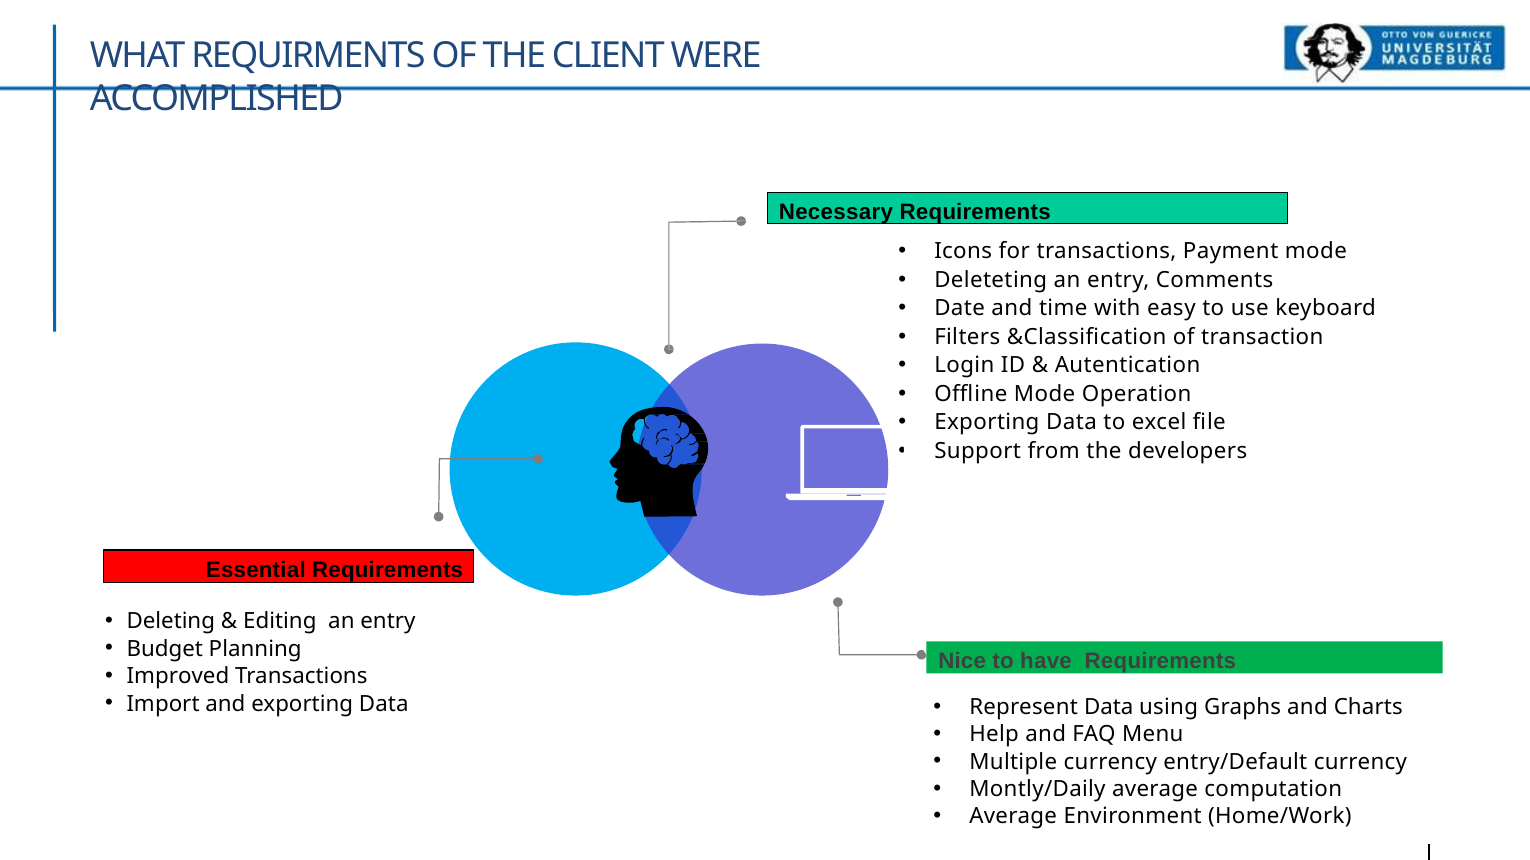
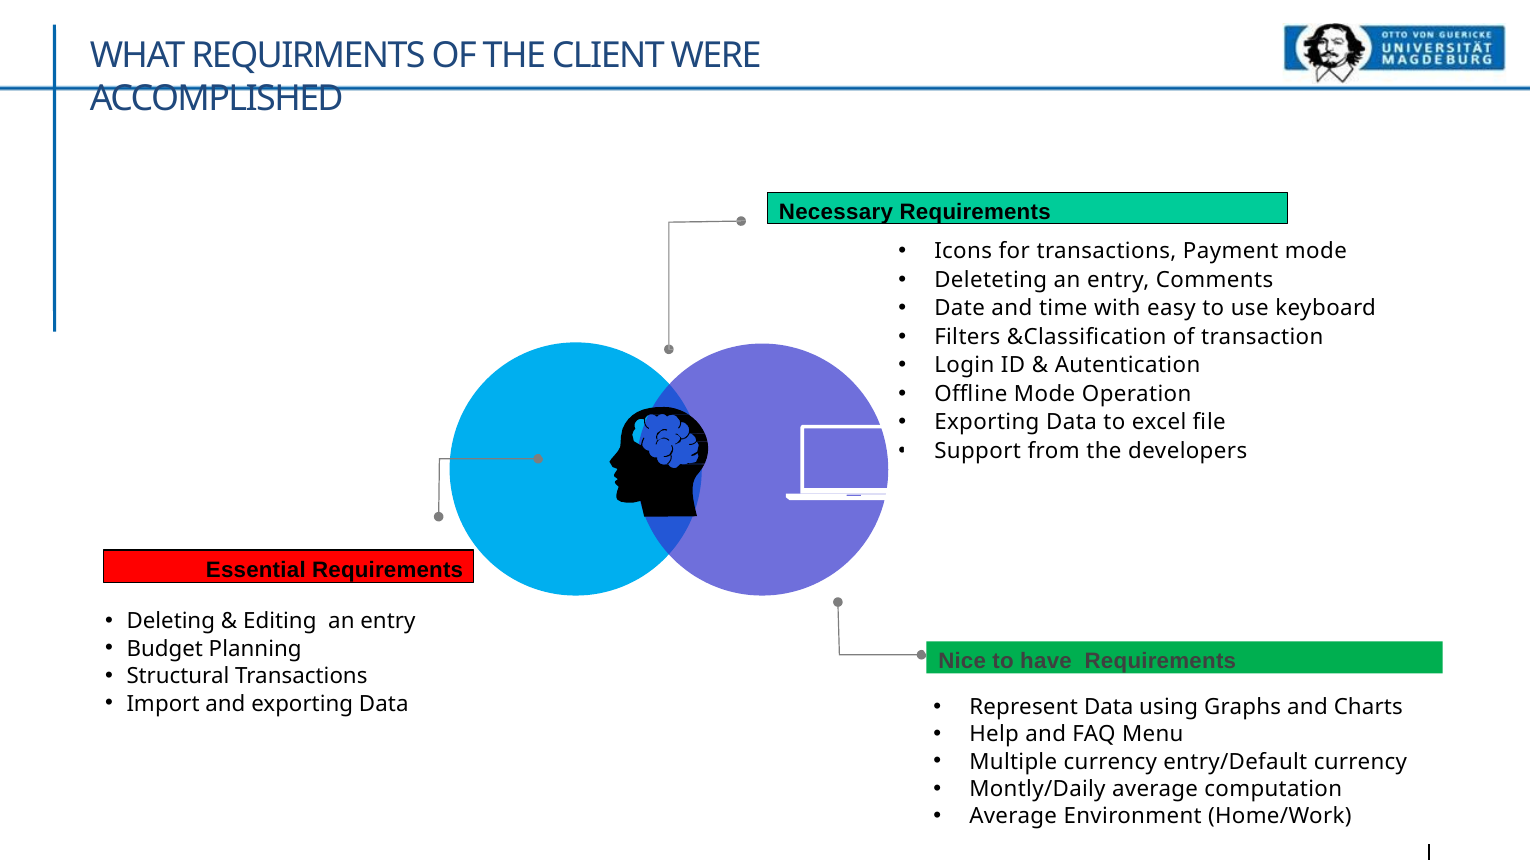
Improved: Improved -> Structural
